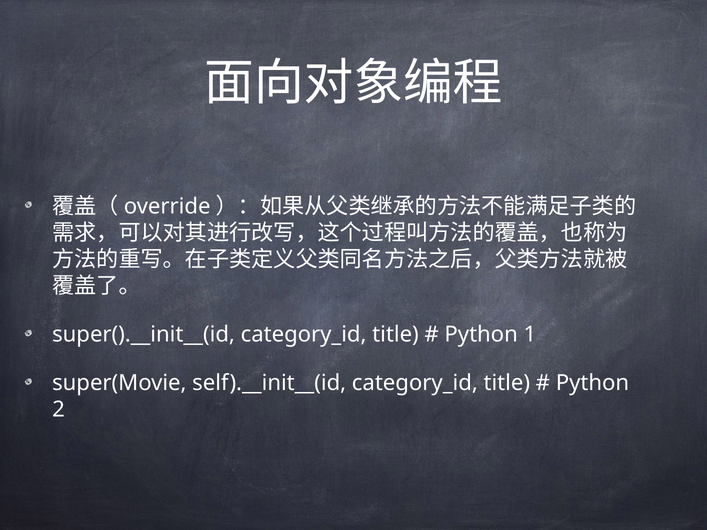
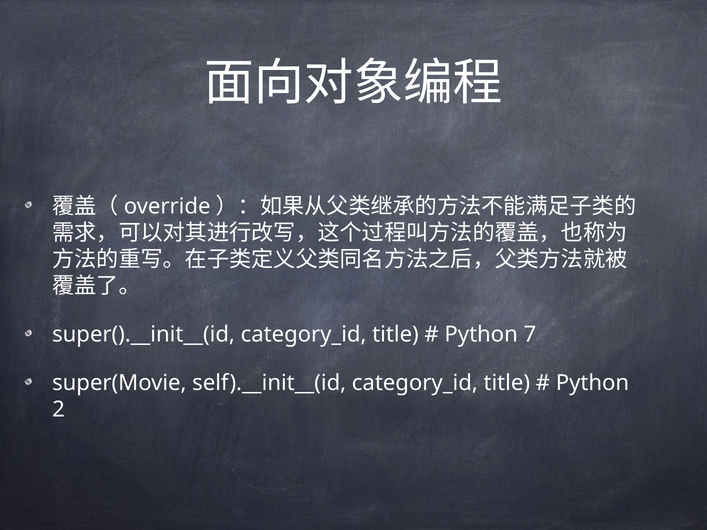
1: 1 -> 7
